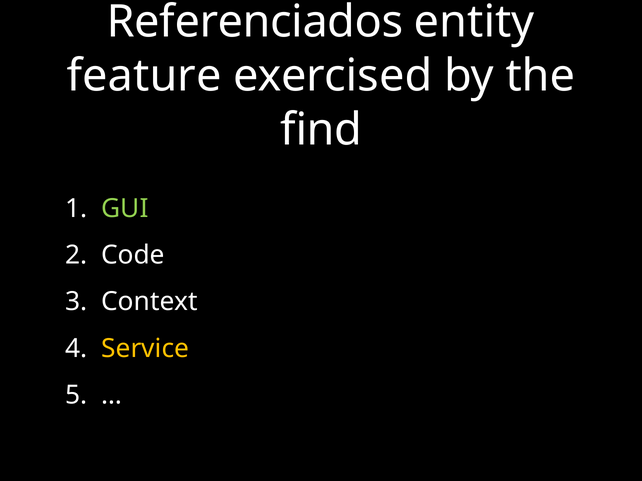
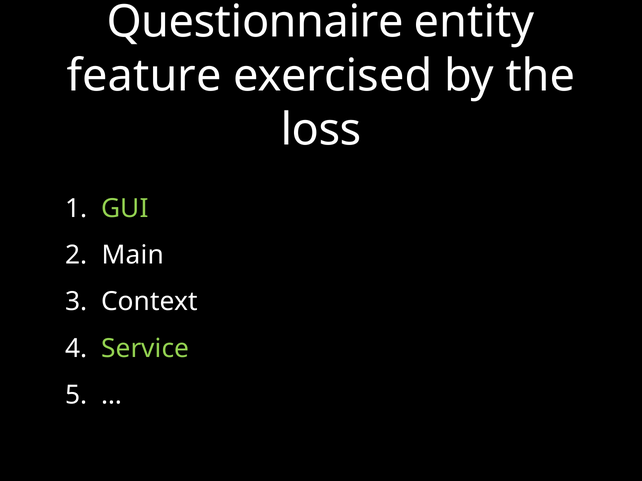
Referenciados: Referenciados -> Questionnaire
find: find -> loss
Code: Code -> Main
Service colour: yellow -> light green
